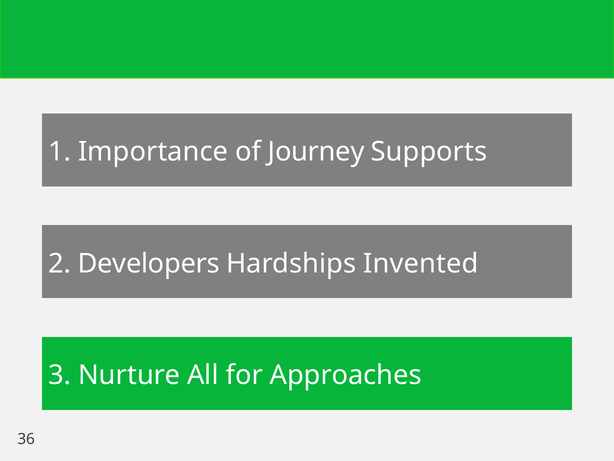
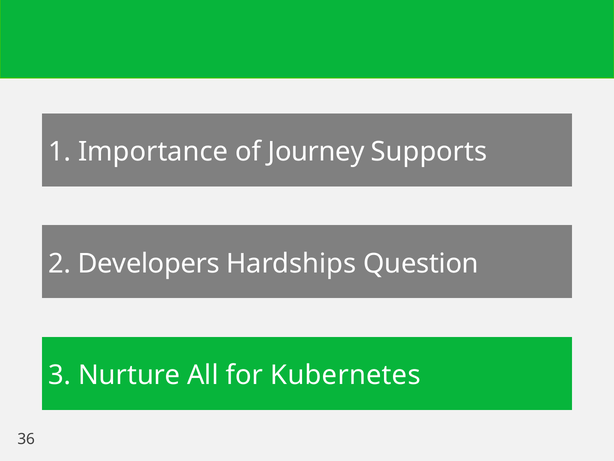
Invented: Invented -> Question
Approaches: Approaches -> Kubernetes
